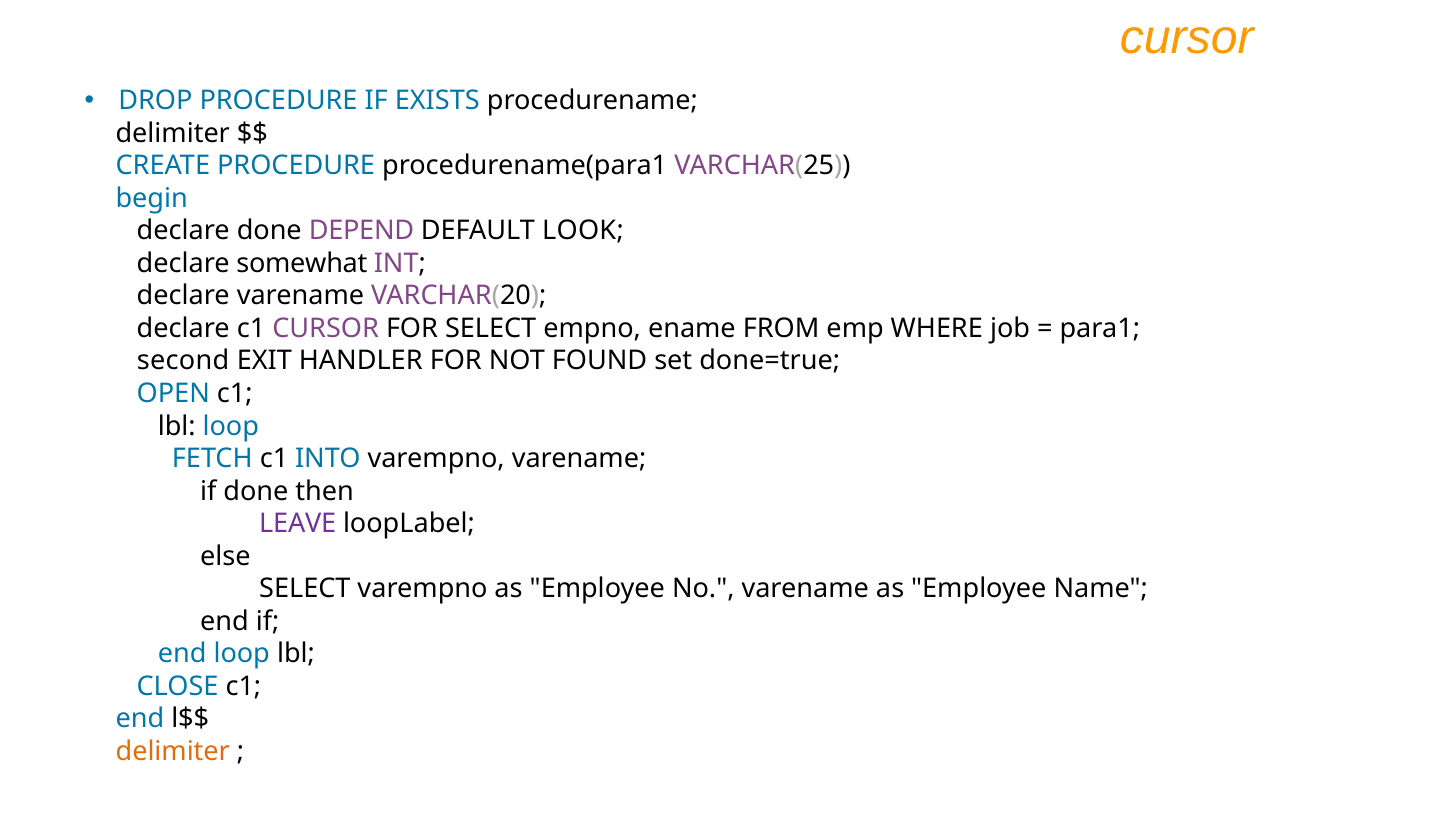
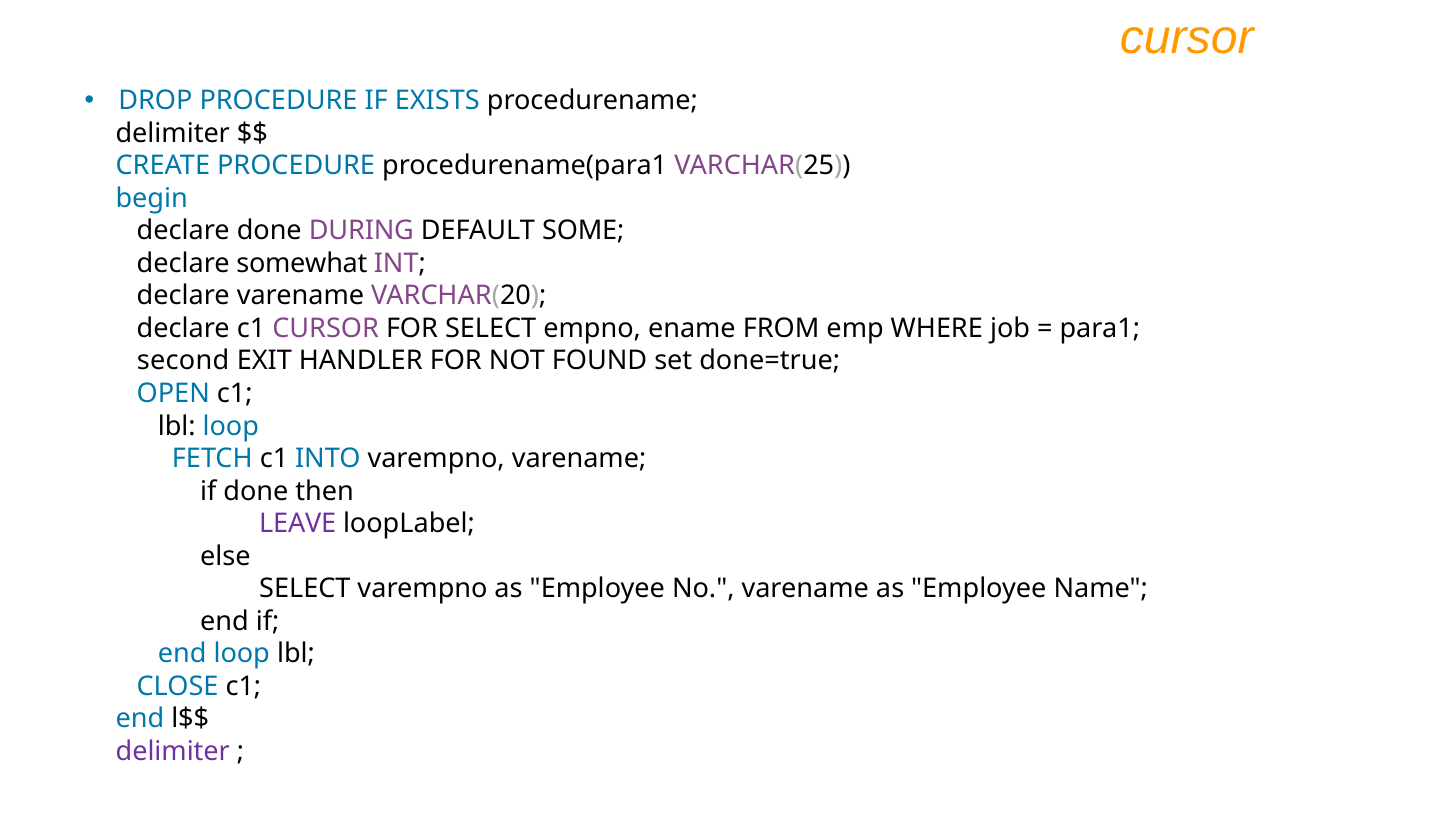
DEPEND: DEPEND -> DURING
LOOK: LOOK -> SOME
delimiter at (173, 751) colour: orange -> purple
